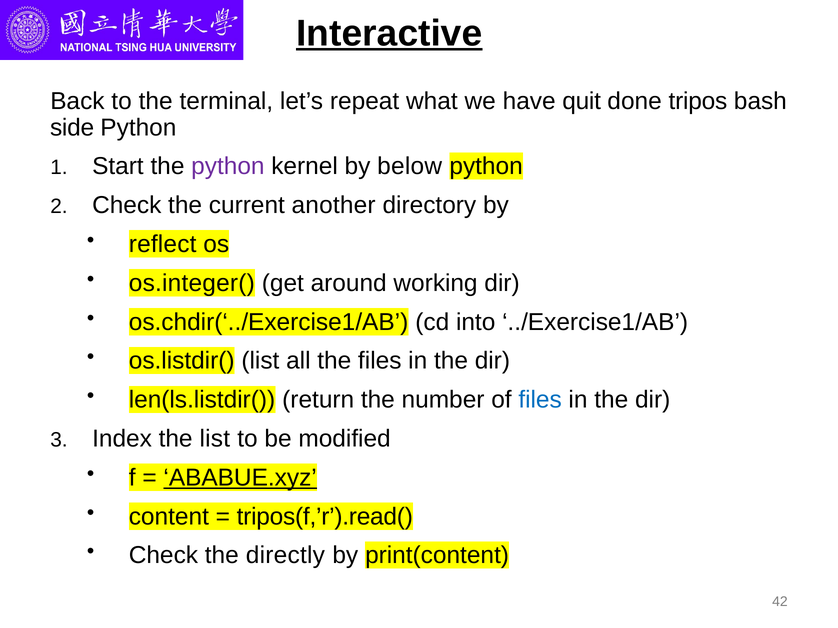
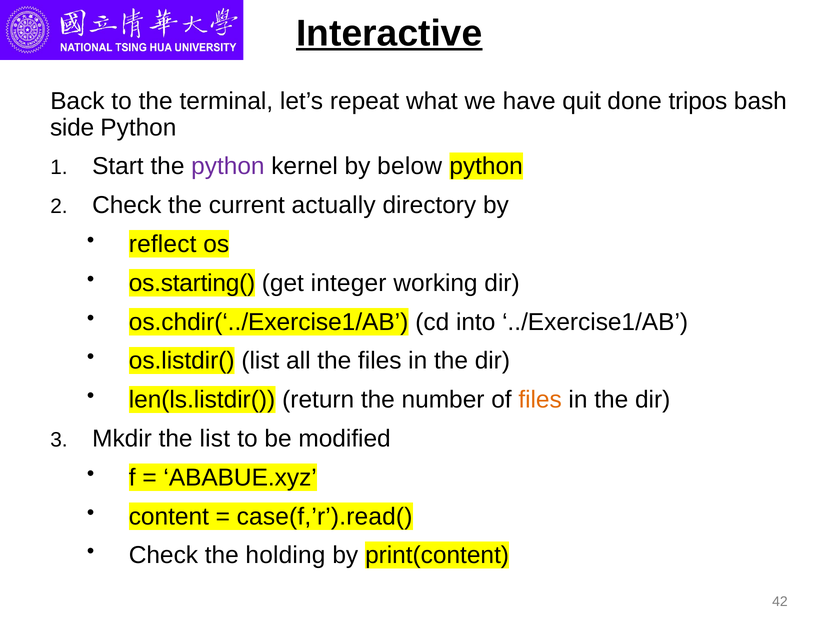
another: another -> actually
os.integer(: os.integer( -> os.starting(
around: around -> integer
files at (540, 400) colour: blue -> orange
Index: Index -> Mkdir
ABABUE.xyz underline: present -> none
tripos(f,’r’).read(: tripos(f,’r’).read( -> case(f,’r’).read(
directly: directly -> holding
